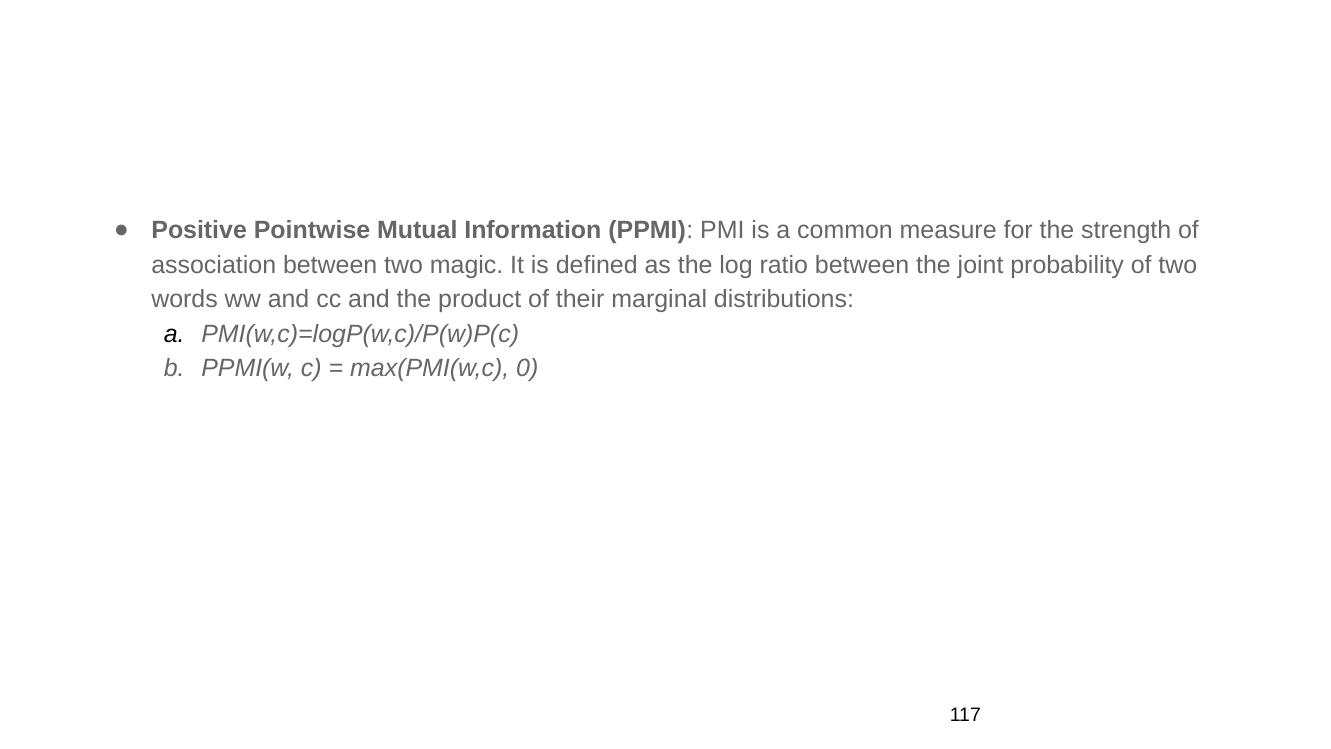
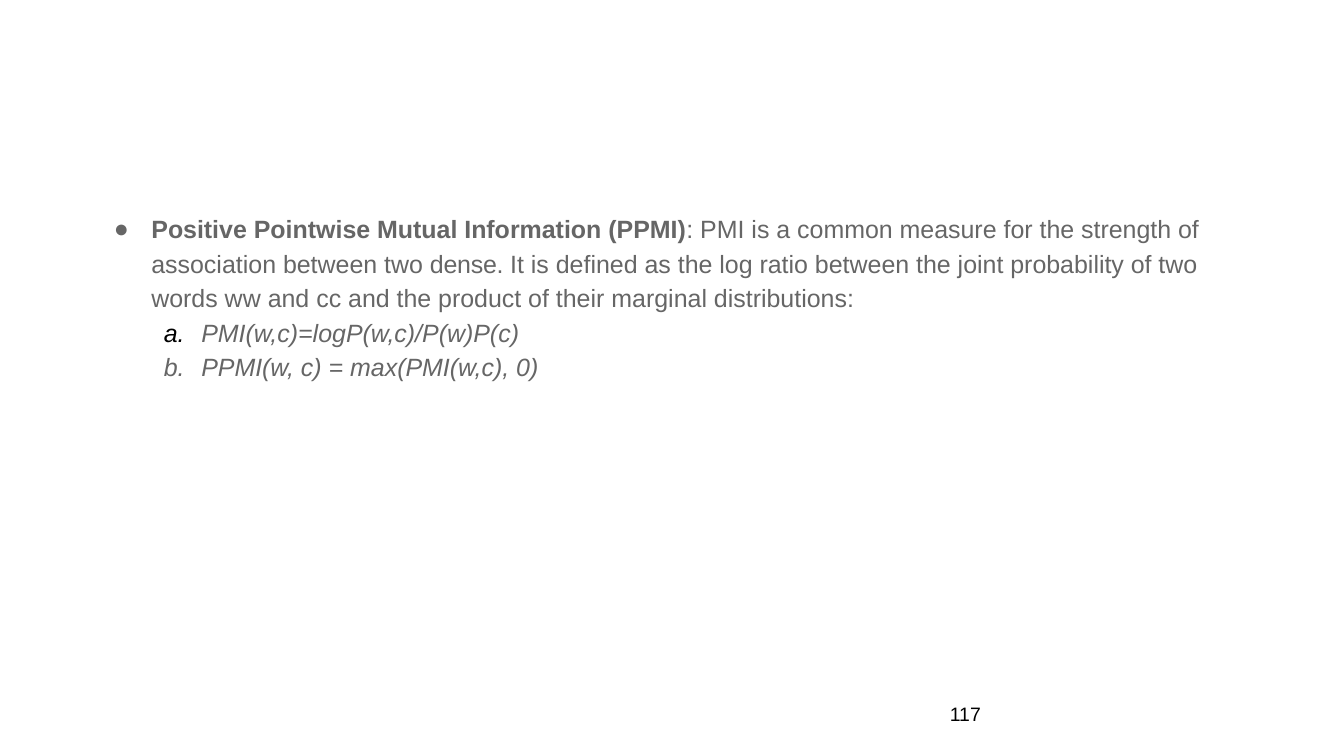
magic: magic -> dense
